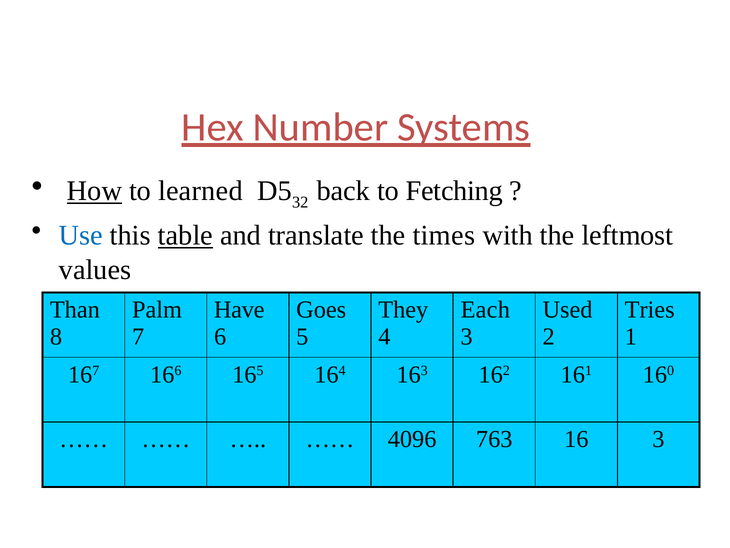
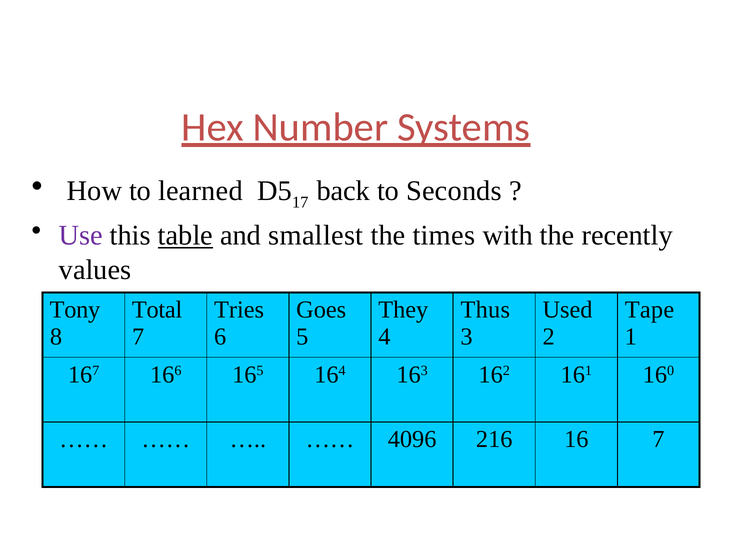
How underline: present -> none
32: 32 -> 17
Fetching: Fetching -> Seconds
Use colour: blue -> purple
translate: translate -> smallest
leftmost: leftmost -> recently
Than: Than -> Tony
Palm: Palm -> Total
Have: Have -> Tries
Each: Each -> Thus
Tries: Tries -> Tape
763: 763 -> 216
16 3: 3 -> 7
